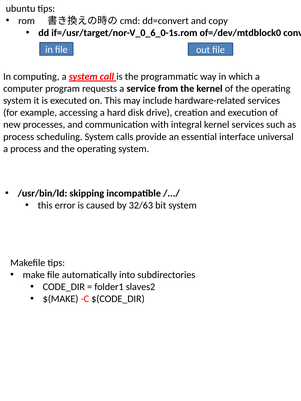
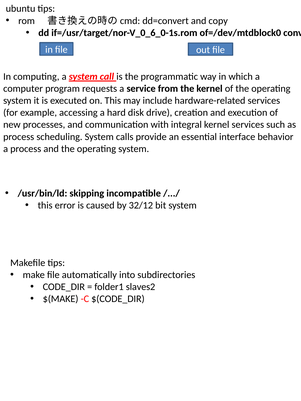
universal: universal -> behavior
32/63: 32/63 -> 32/12
